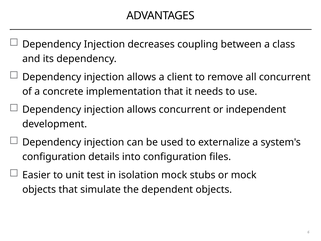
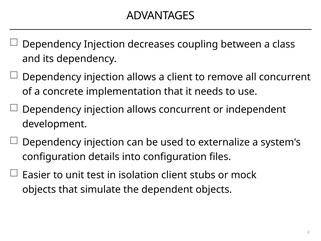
isolation mock: mock -> client
